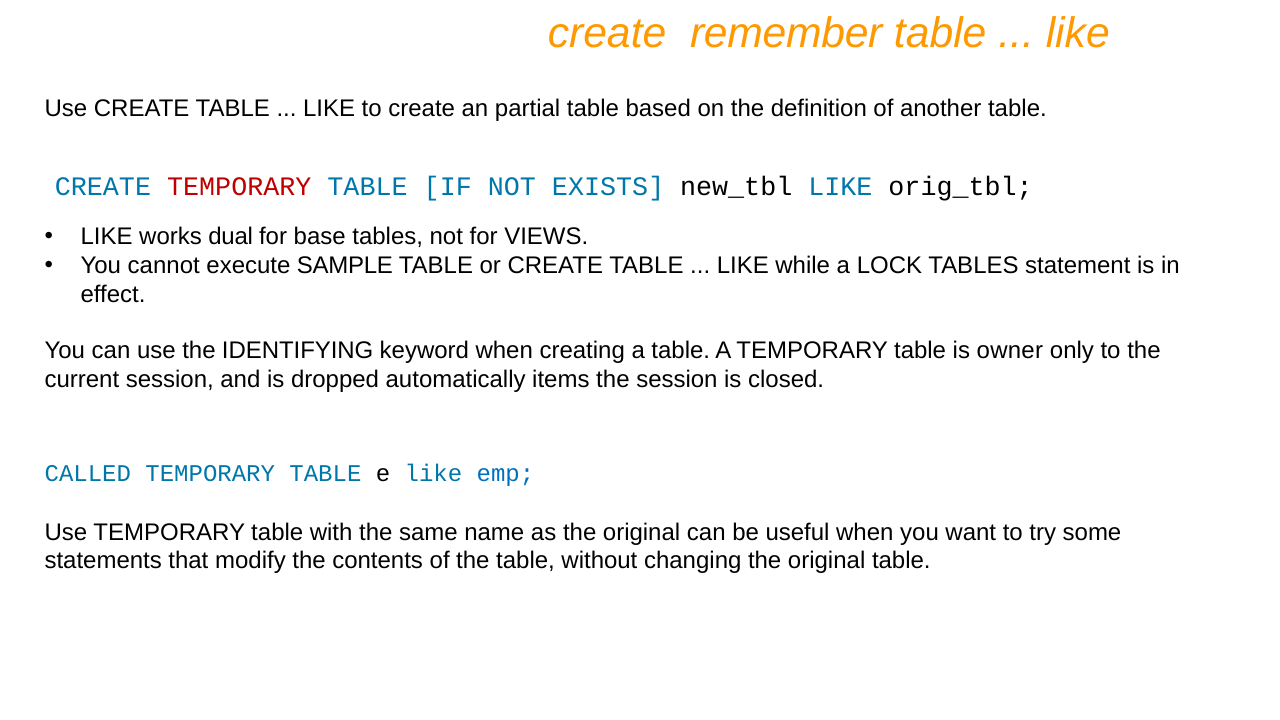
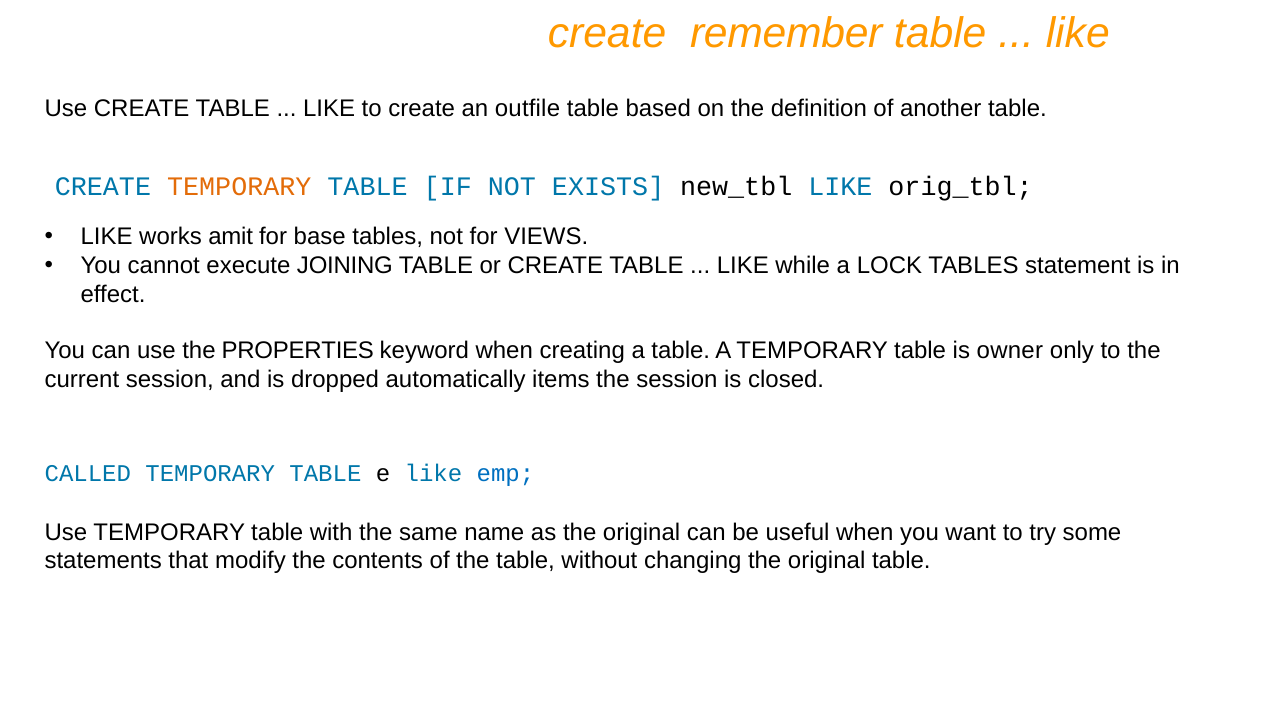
partial: partial -> outfile
TEMPORARY at (239, 187) colour: red -> orange
dual: dual -> amit
SAMPLE: SAMPLE -> JOINING
IDENTIFYING: IDENTIFYING -> PROPERTIES
